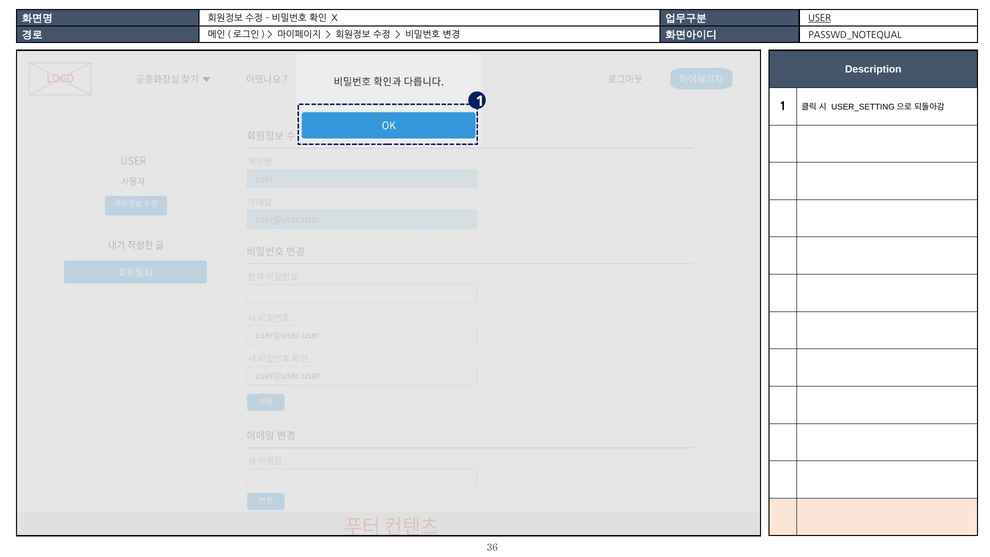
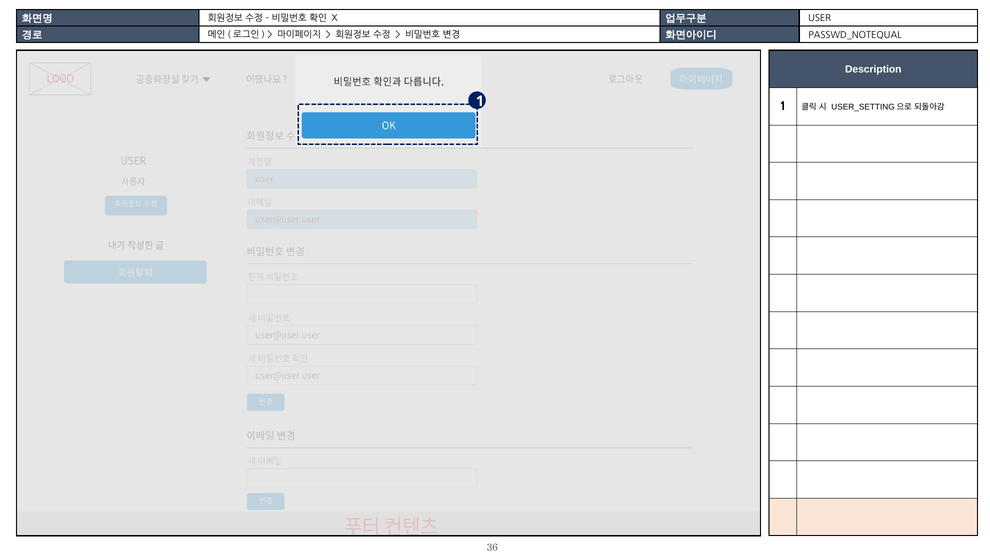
USER underline: present -> none
